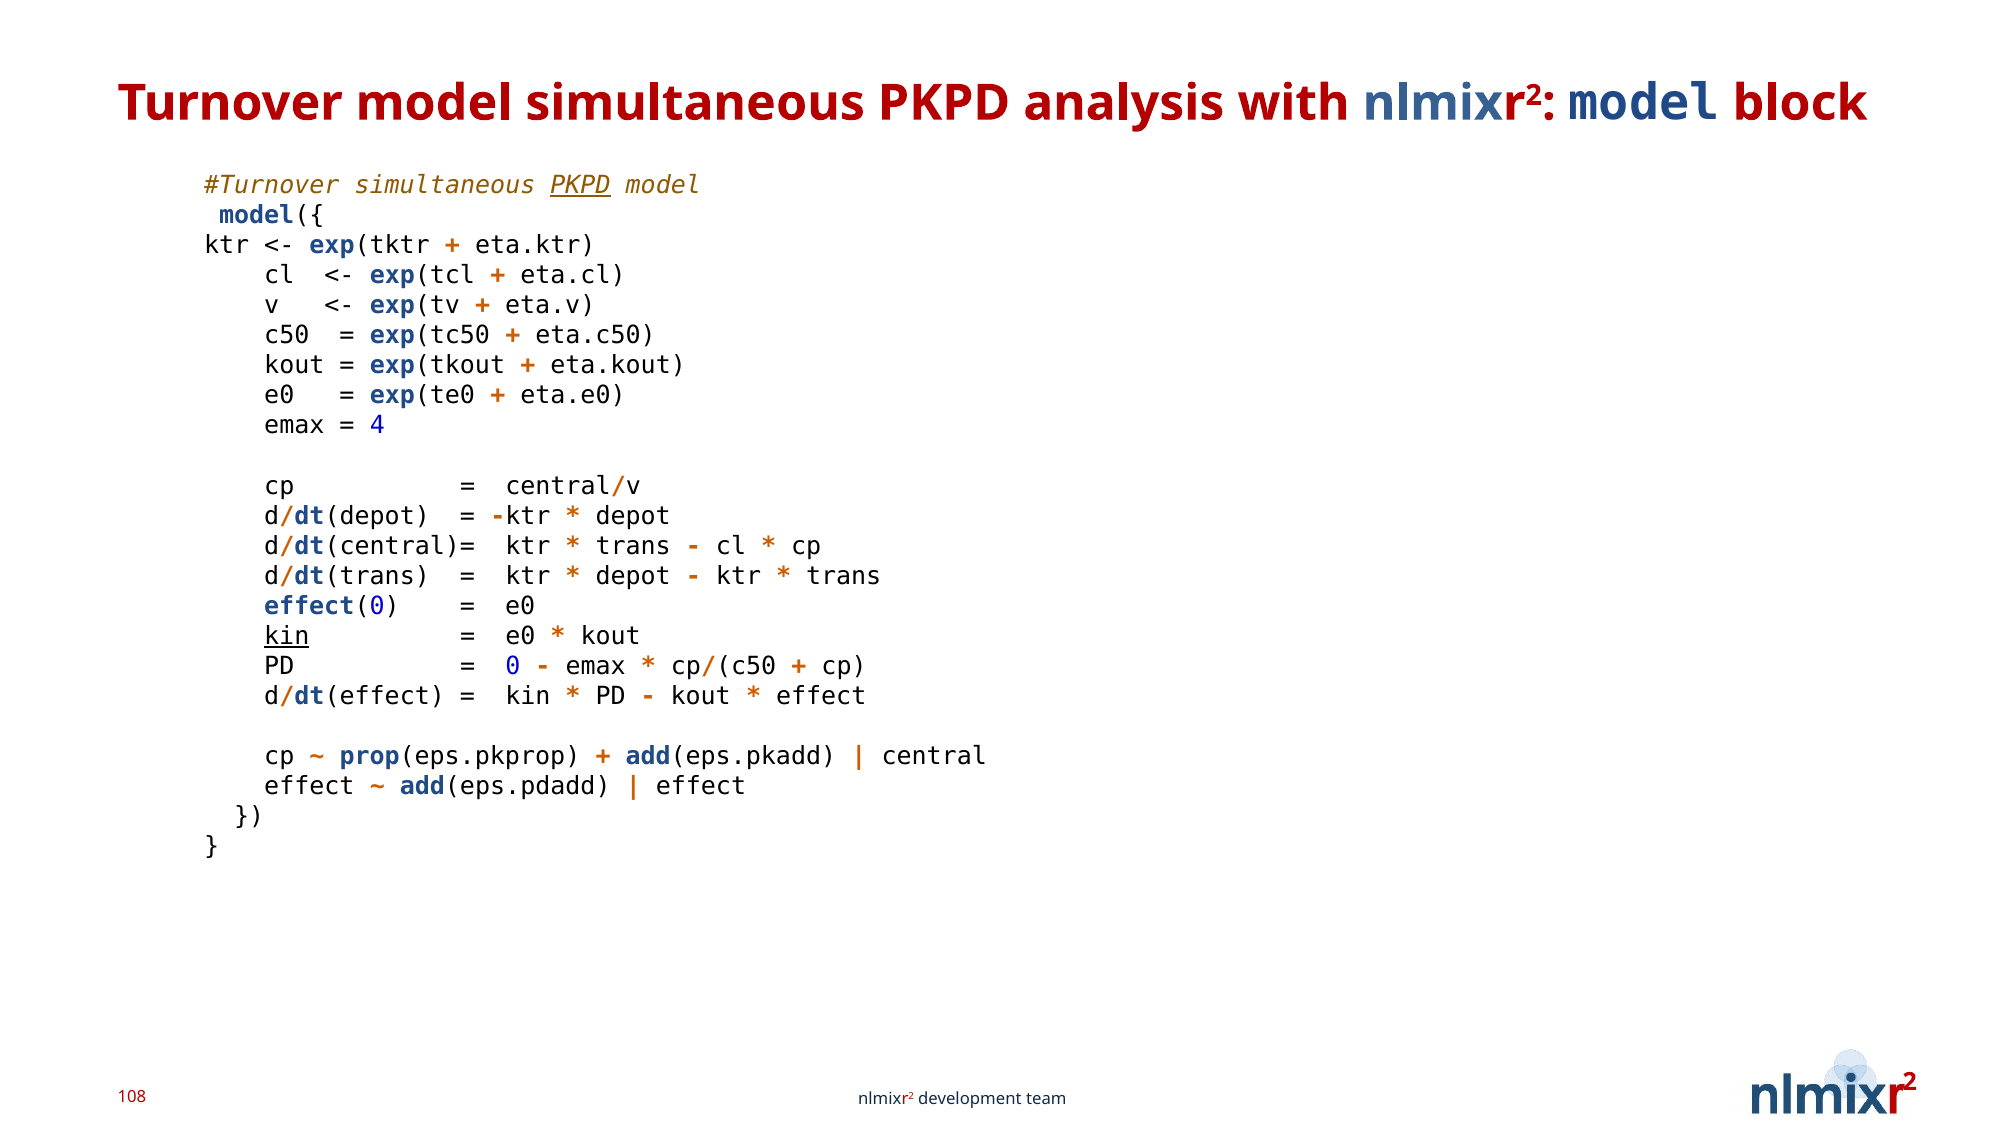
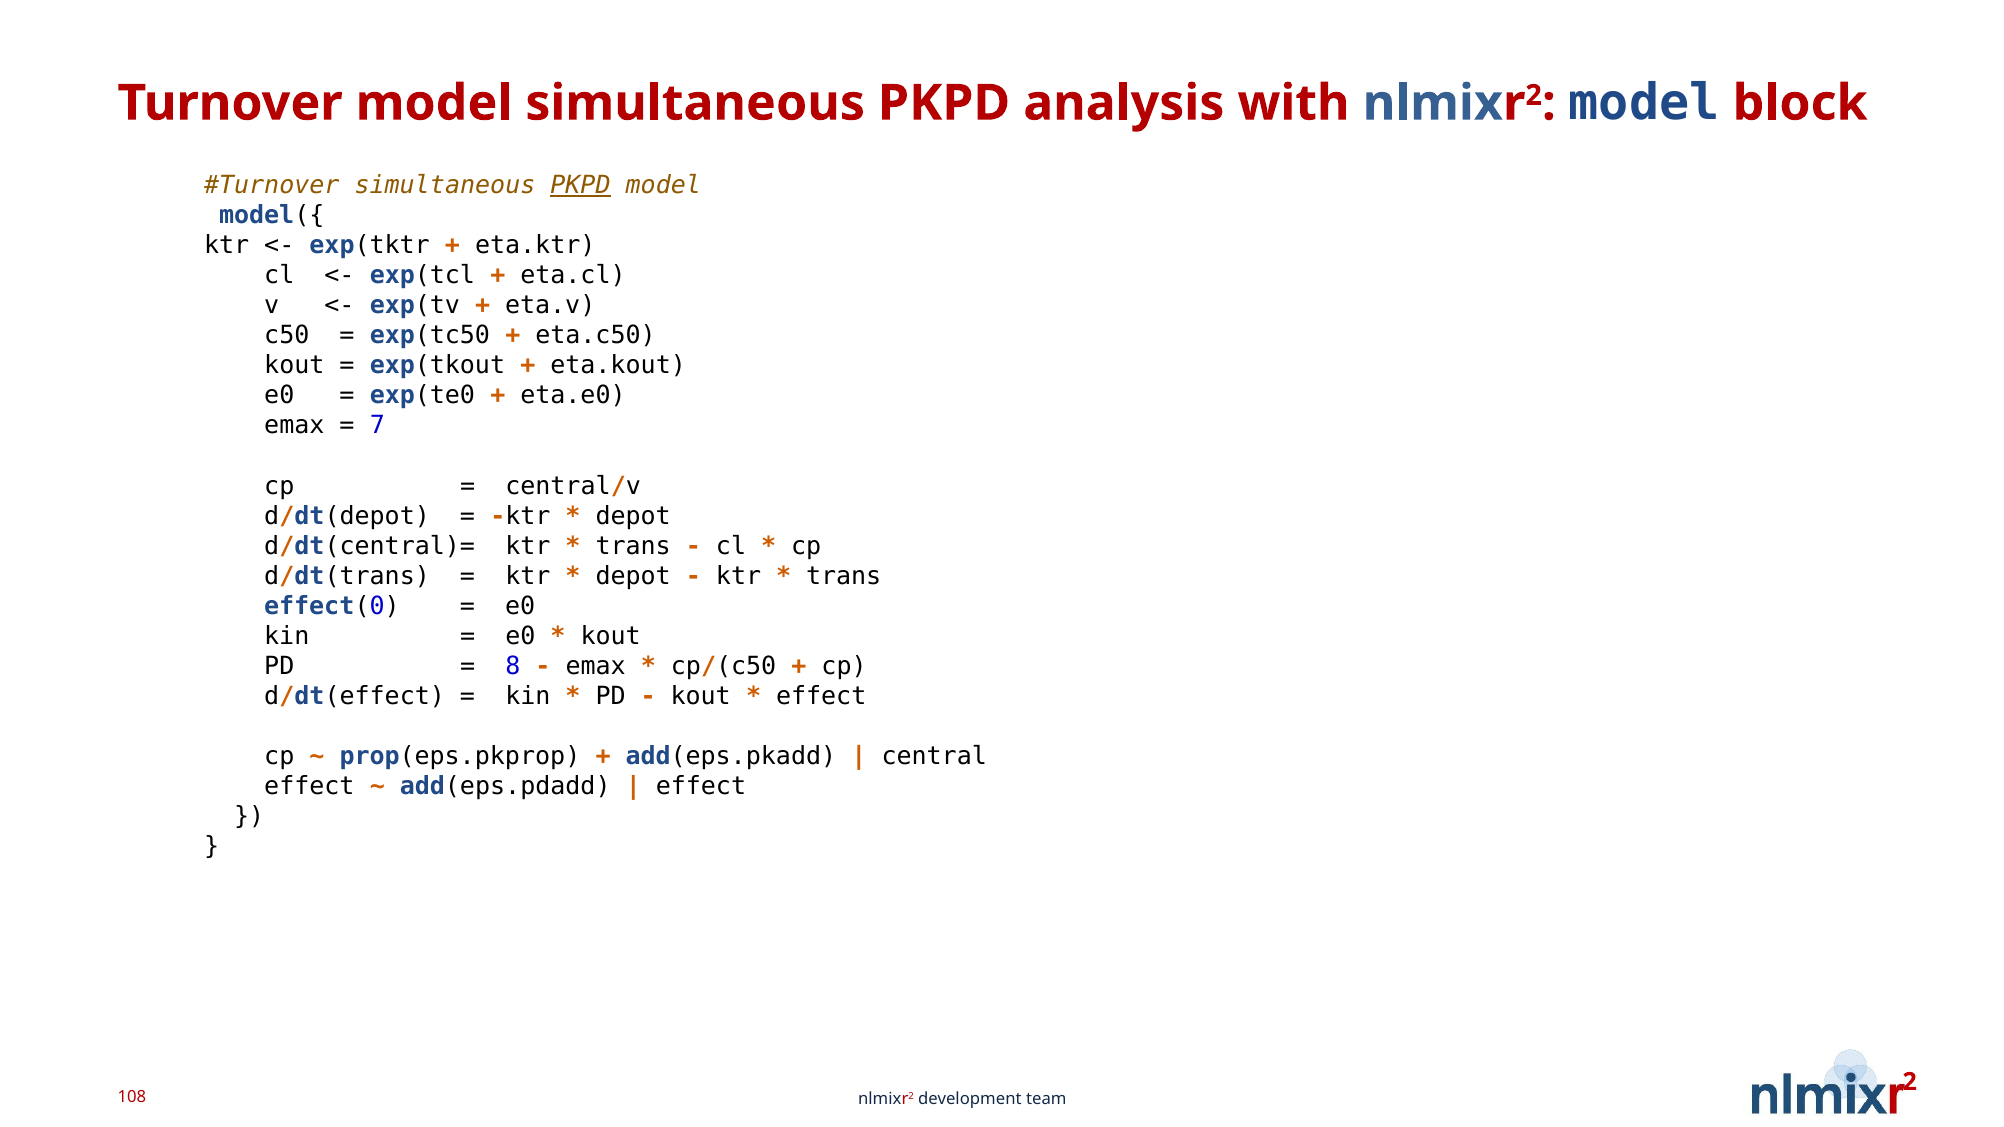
4: 4 -> 7
kin at (287, 636) underline: present -> none
0: 0 -> 8
